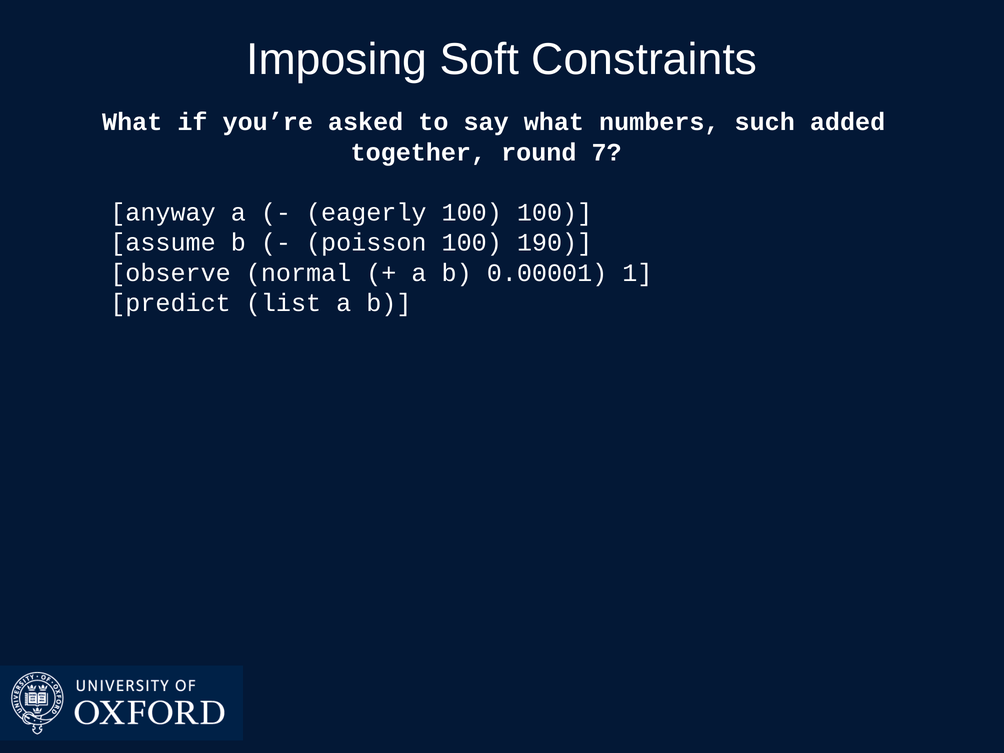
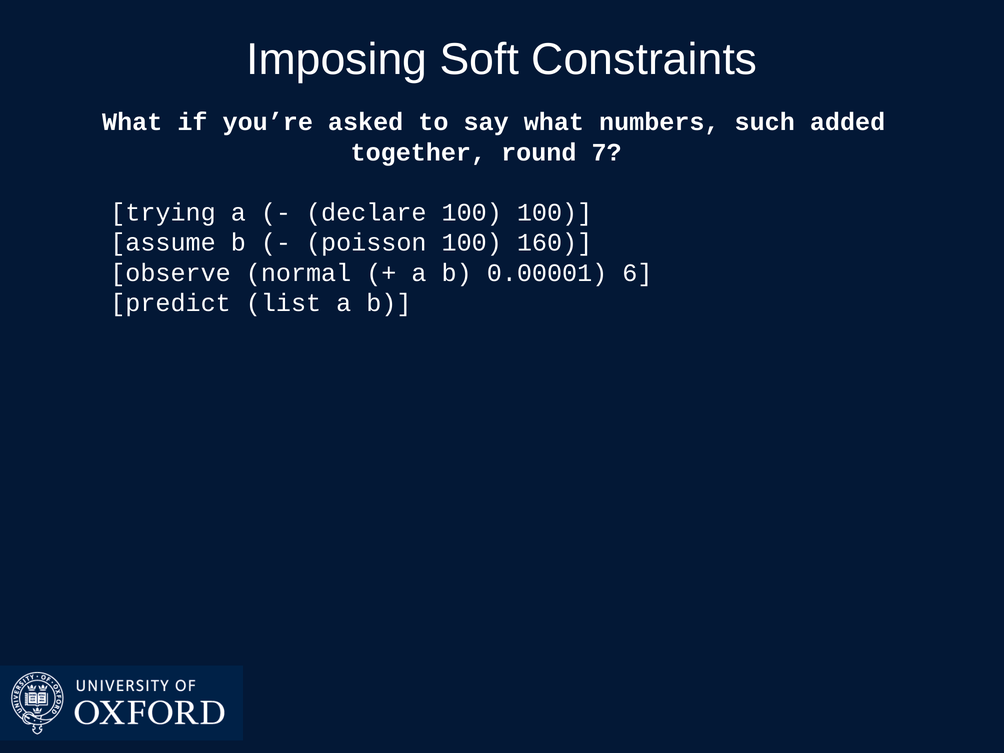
anyway: anyway -> trying
eagerly: eagerly -> declare
190: 190 -> 160
1: 1 -> 6
